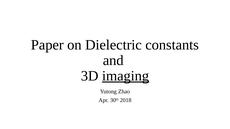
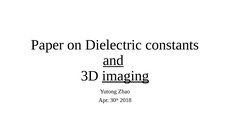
and underline: none -> present
